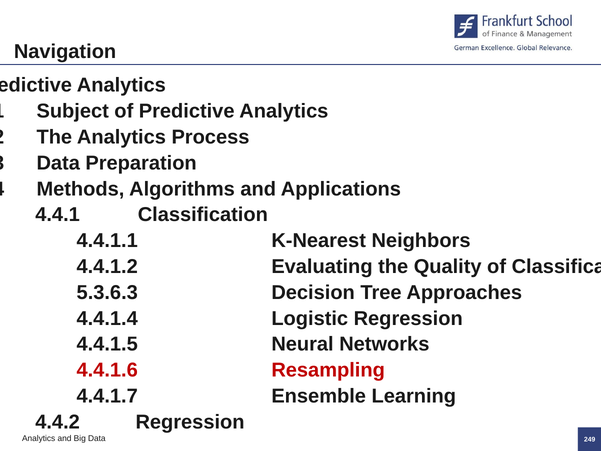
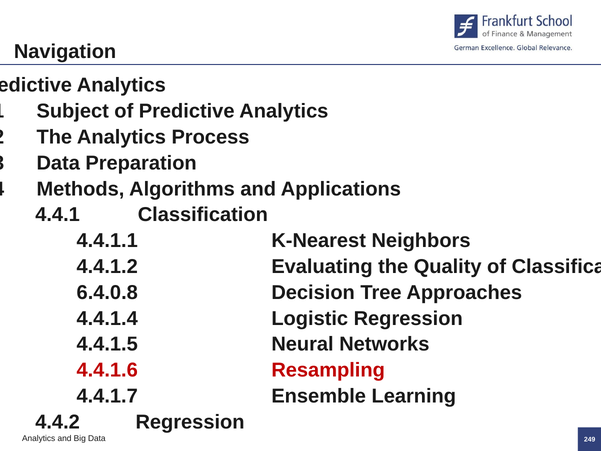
5.3.6.3: 5.3.6.3 -> 6.4.0.8
